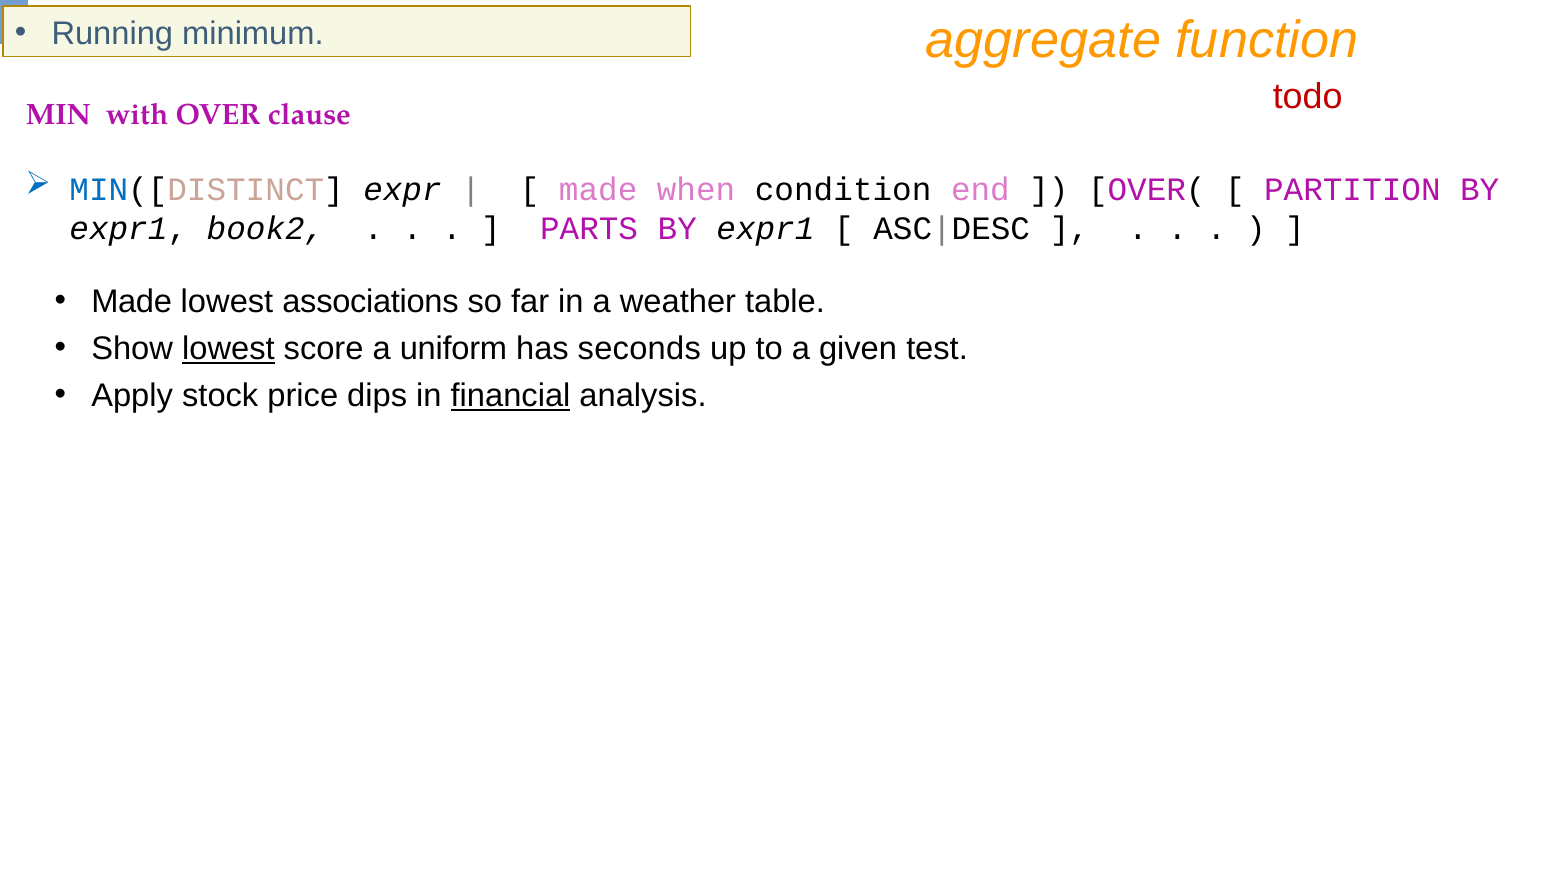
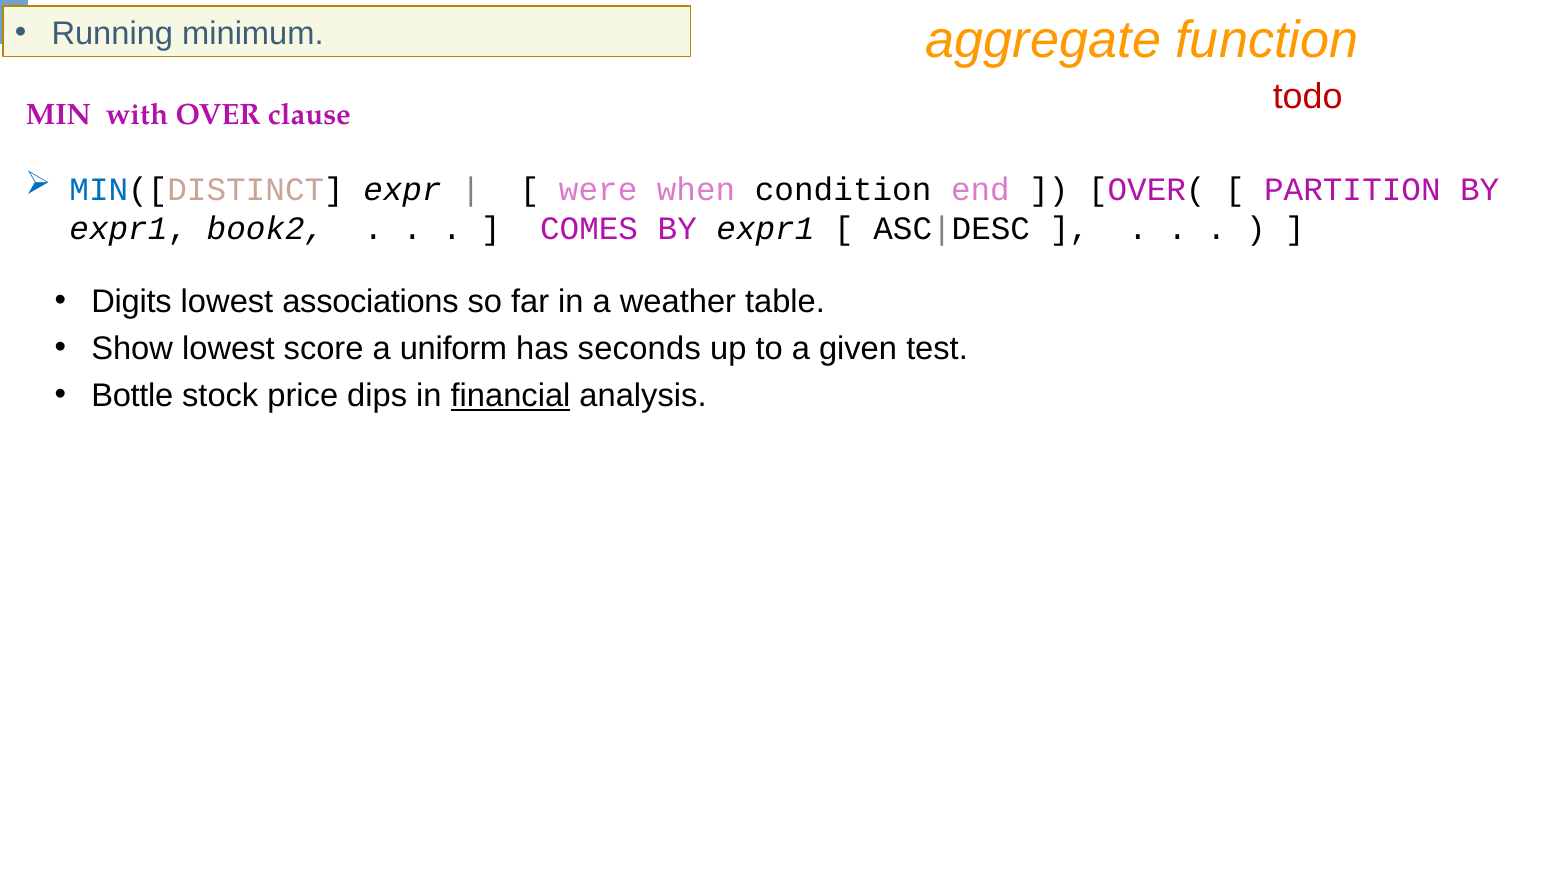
made at (598, 189): made -> were
PARTS: PARTS -> COMES
Made at (132, 302): Made -> Digits
lowest at (228, 349) underline: present -> none
Apply: Apply -> Bottle
